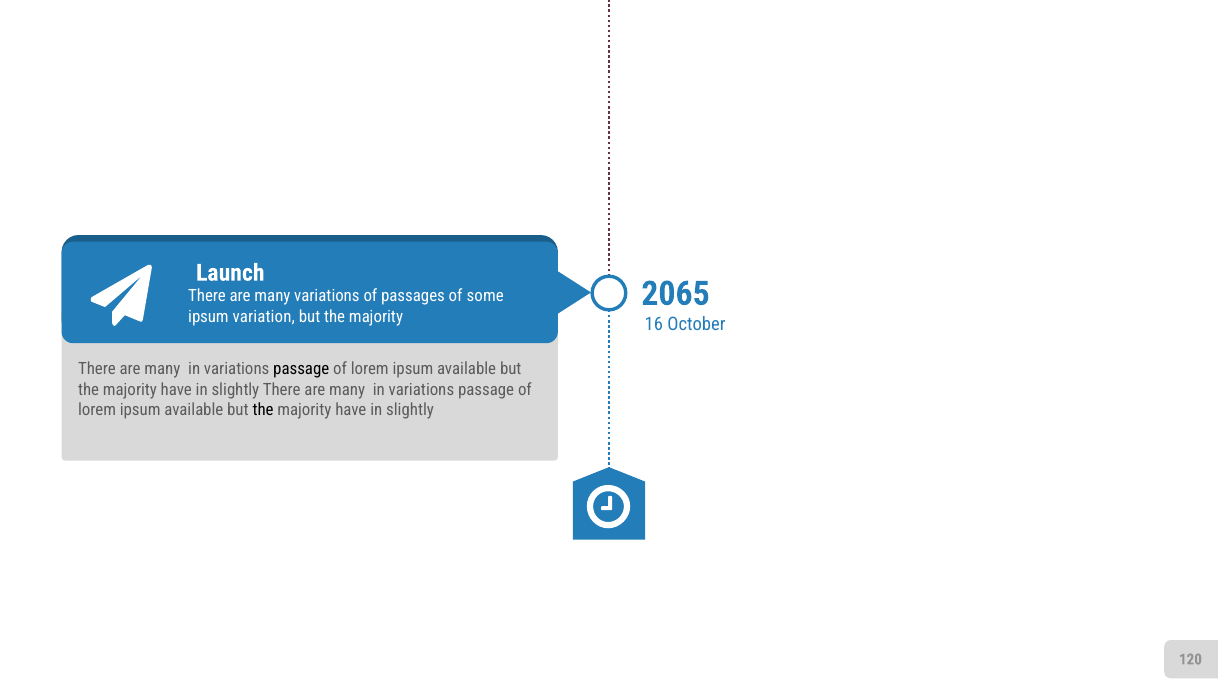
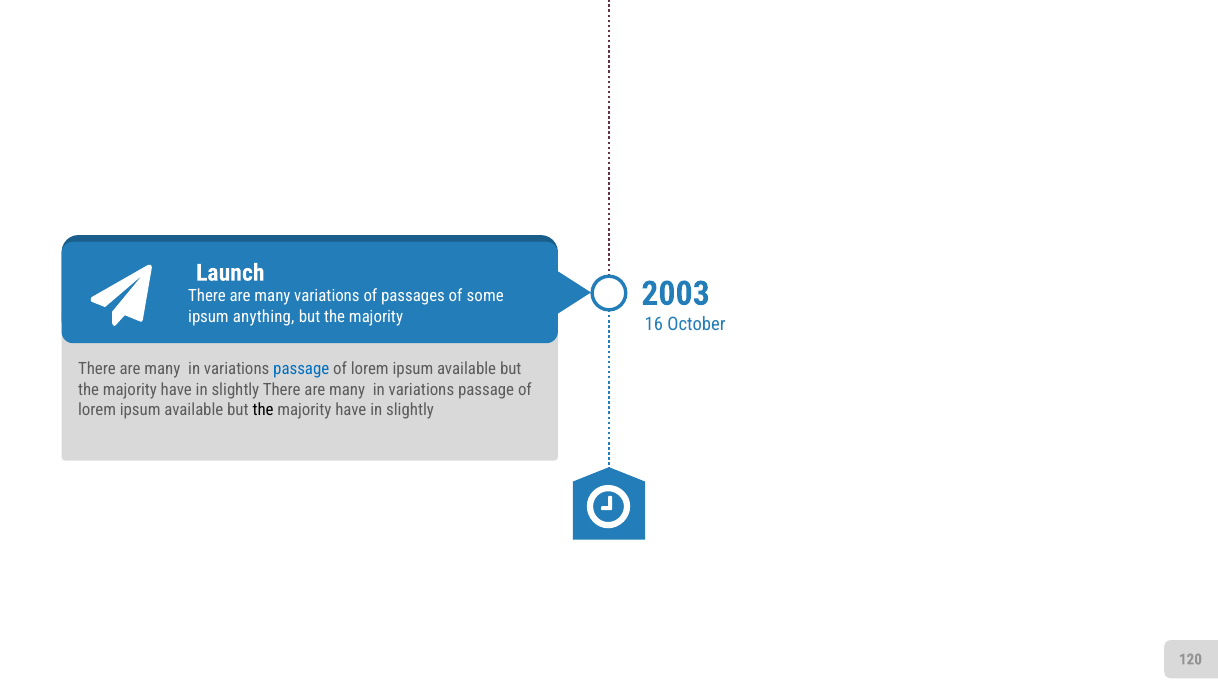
2065: 2065 -> 2003
variation: variation -> anything
passage at (301, 369) colour: black -> blue
